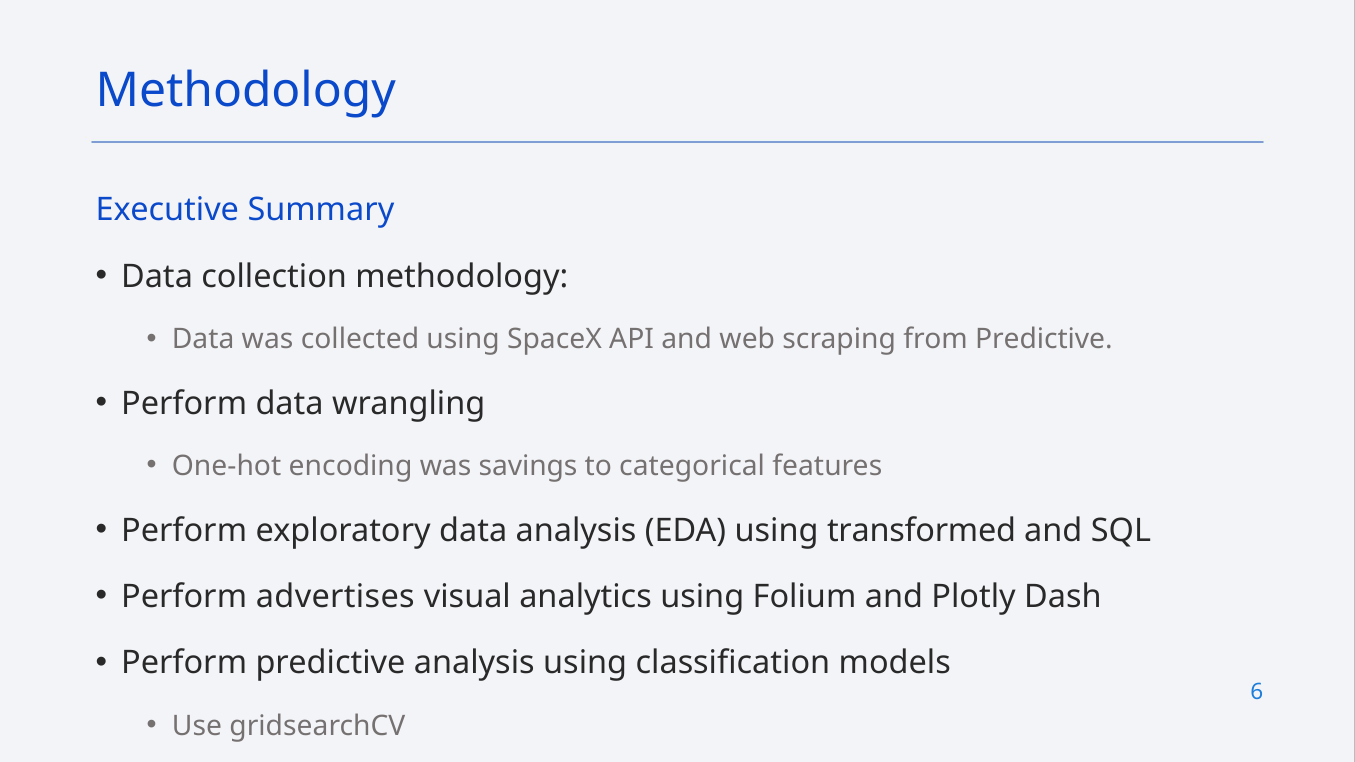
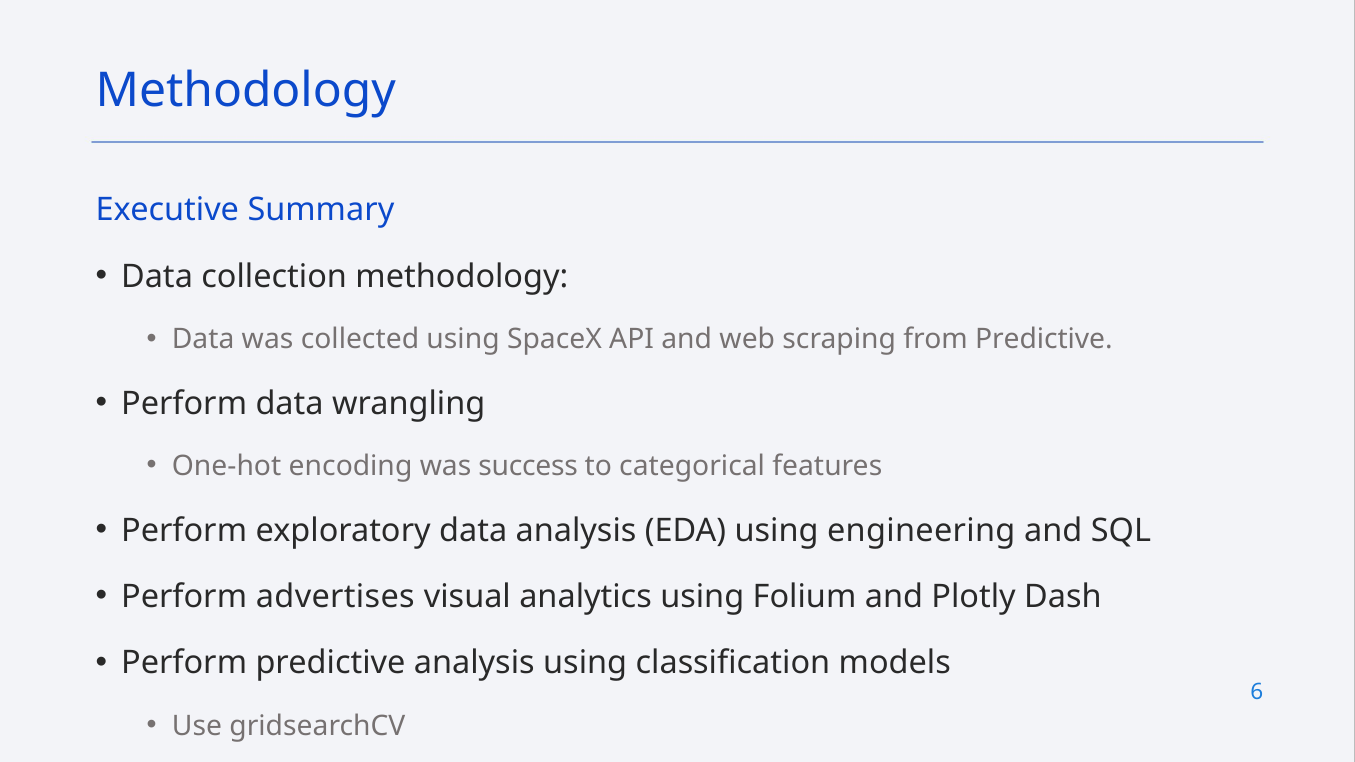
savings: savings -> success
transformed: transformed -> engineering
